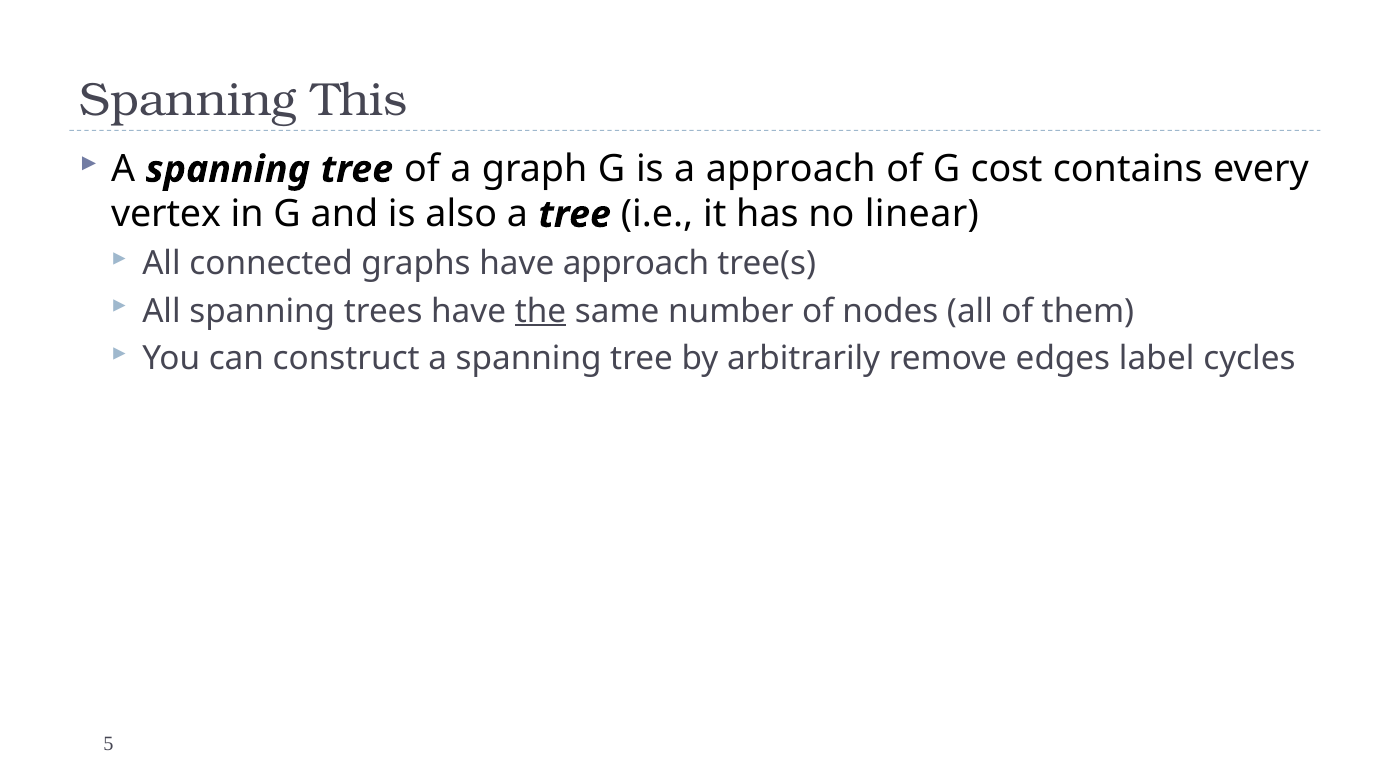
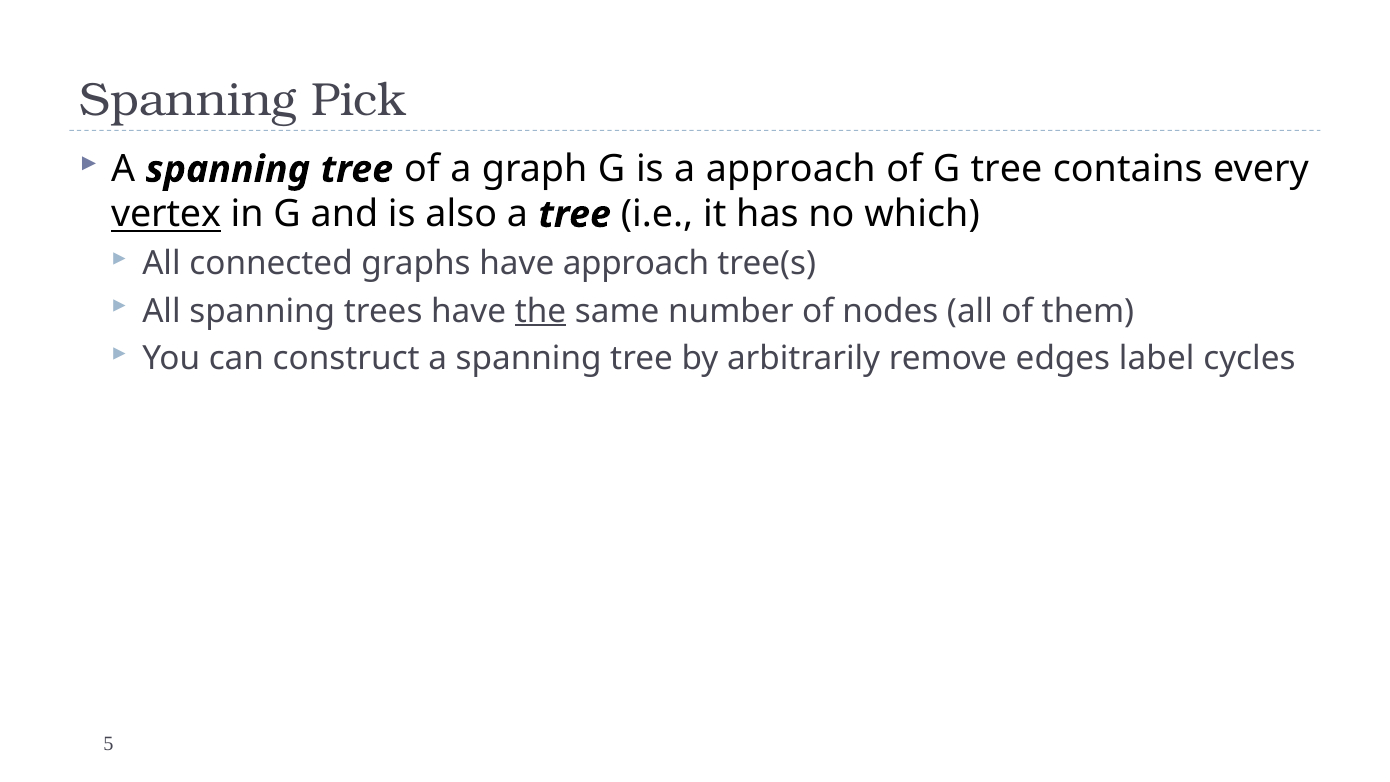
This: This -> Pick
G cost: cost -> tree
vertex underline: none -> present
linear: linear -> which
